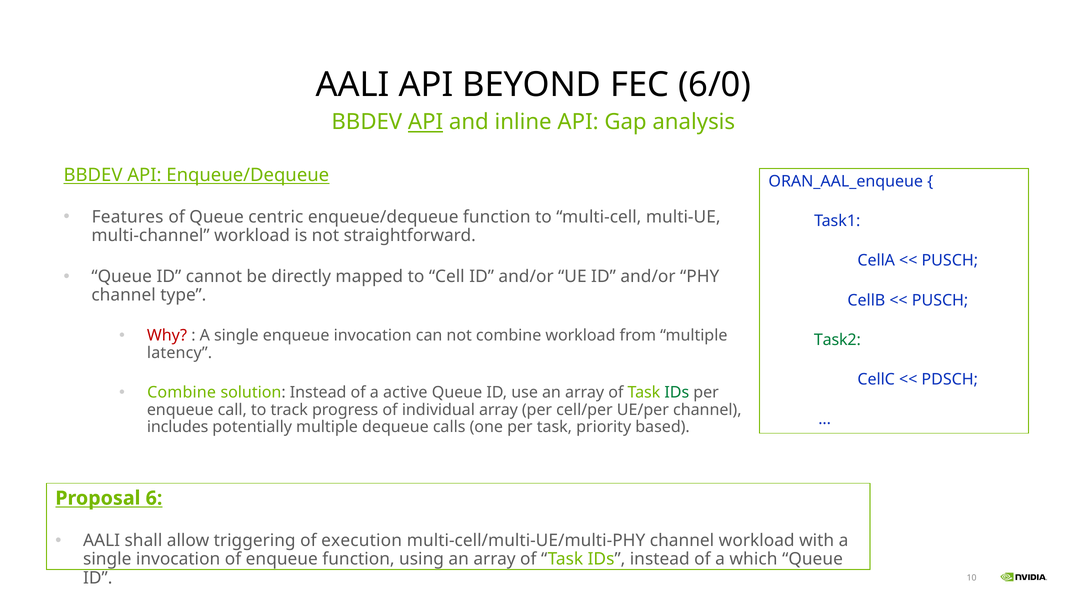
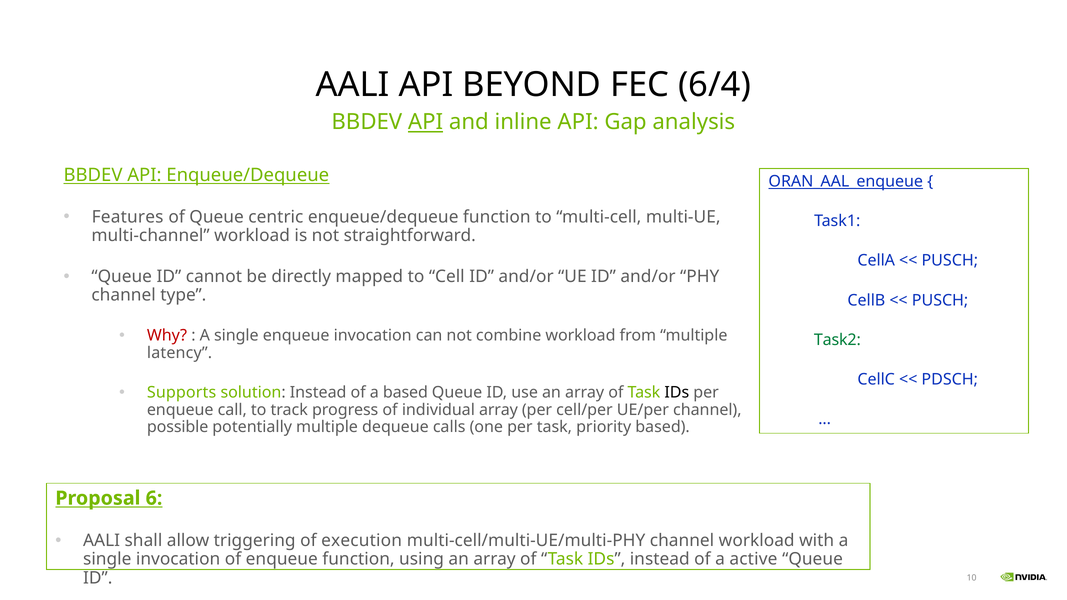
6/0: 6/0 -> 6/4
ORAN_AAL_enqueue underline: none -> present
Combine at (182, 393): Combine -> Supports
a active: active -> based
IDs at (677, 393) colour: green -> black
includes: includes -> possible
which: which -> active
